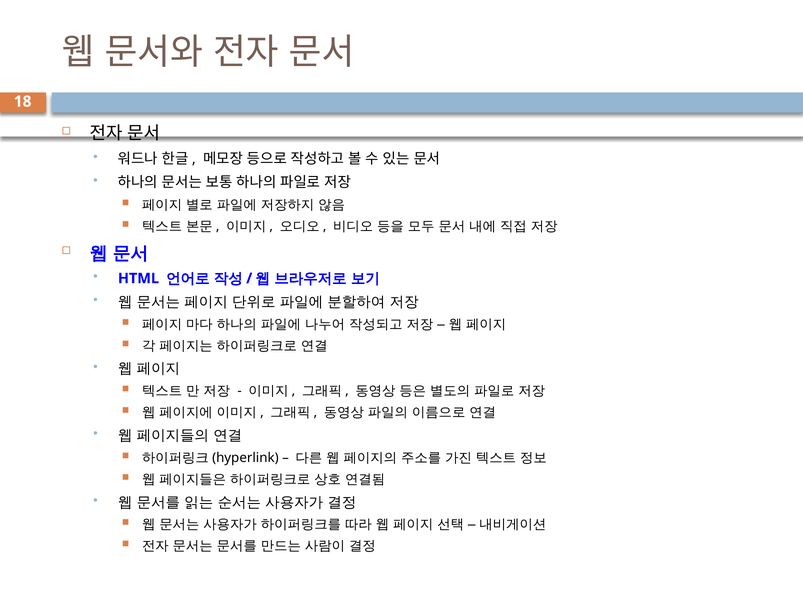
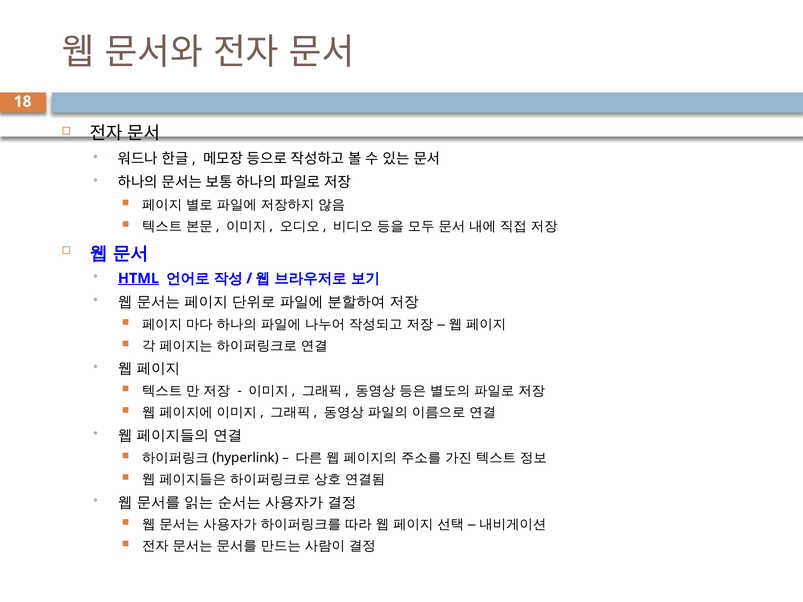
HTML underline: none -> present
